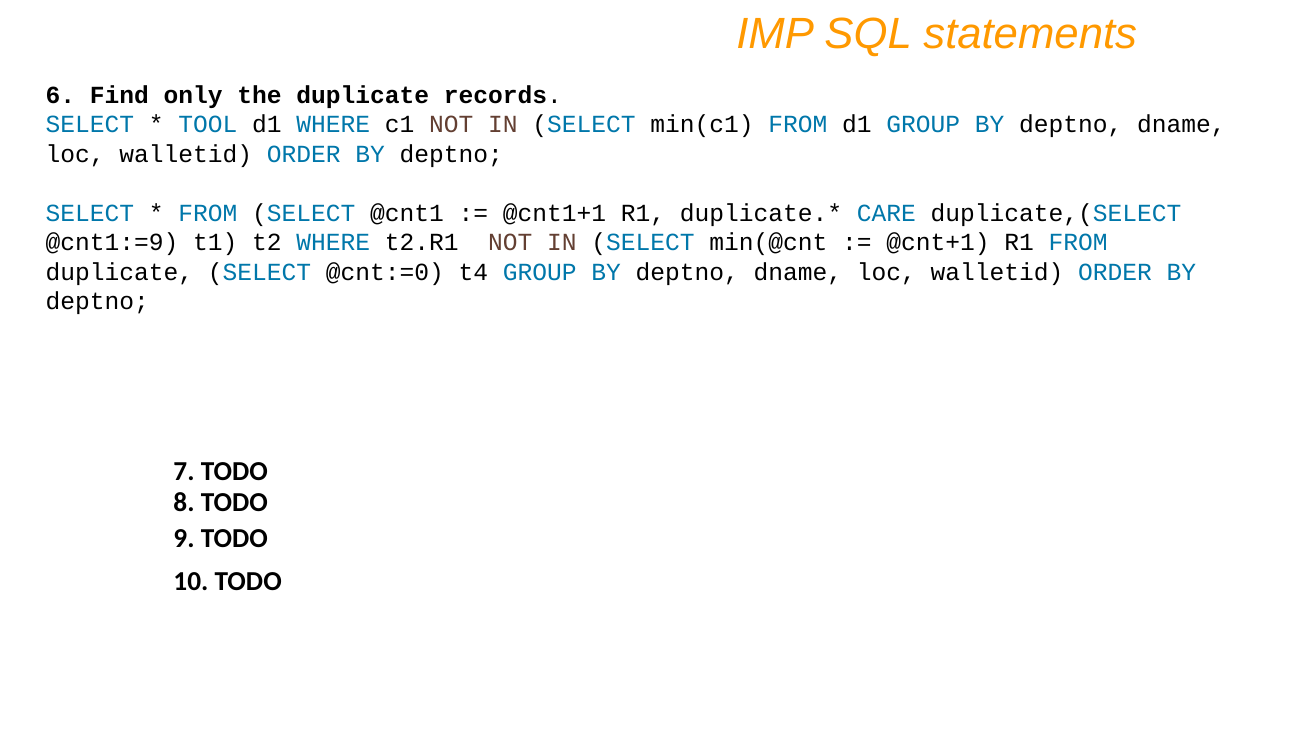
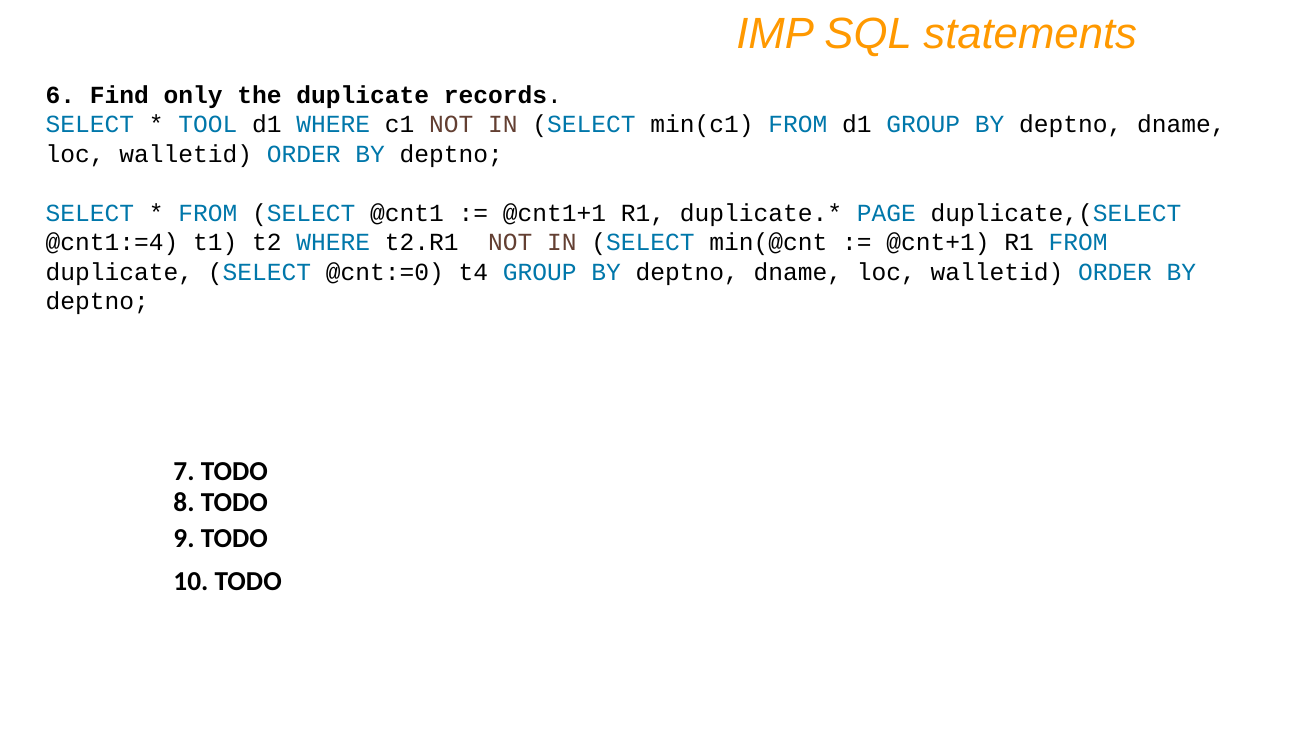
CARE: CARE -> PAGE
@cnt1:=9: @cnt1:=9 -> @cnt1:=4
